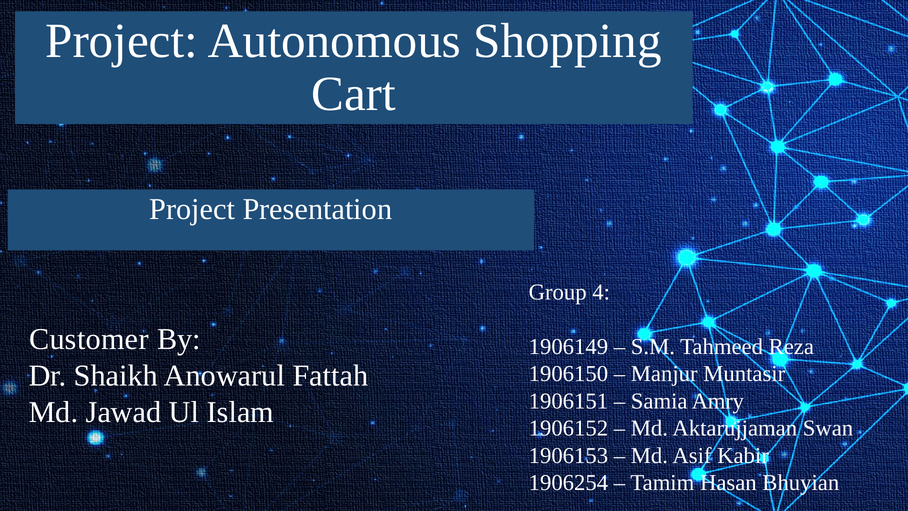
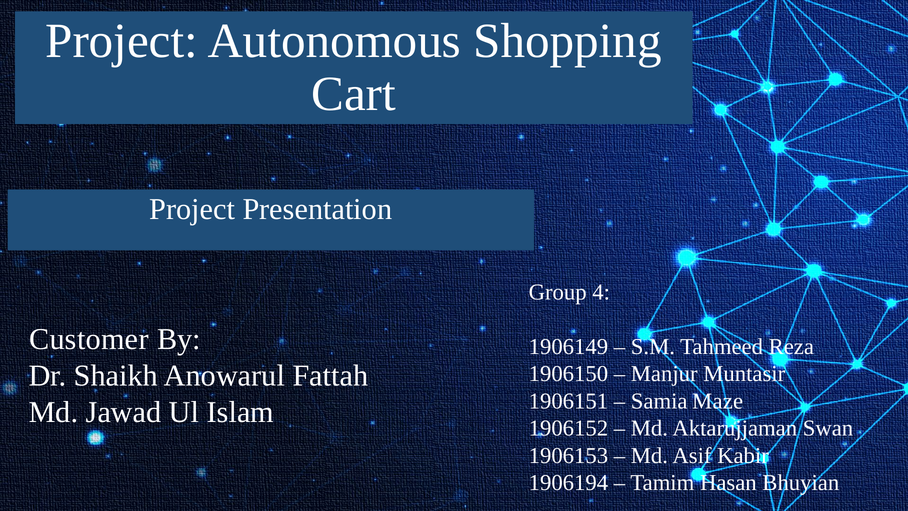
Amry: Amry -> Maze
1906254: 1906254 -> 1906194
